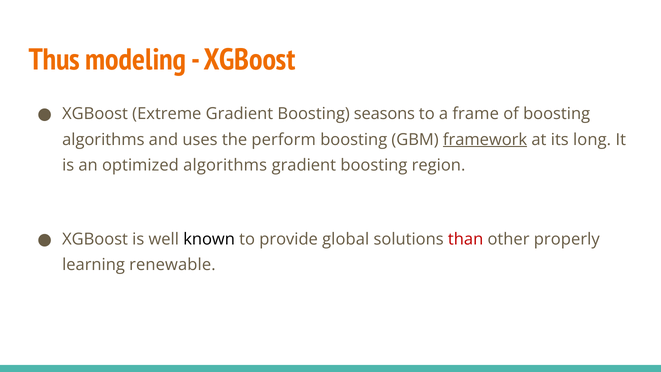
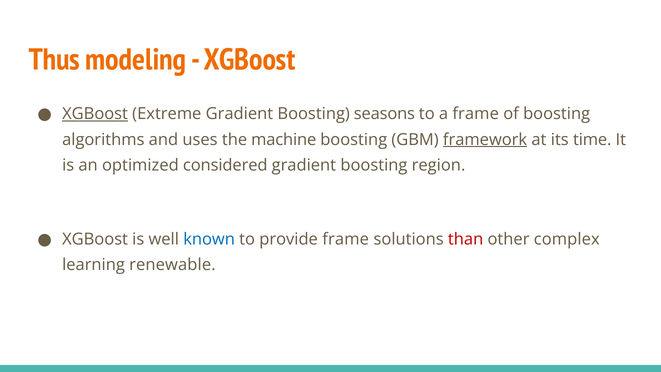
XGBoost at (95, 114) underline: none -> present
perform: perform -> machine
long: long -> time
optimized algorithms: algorithms -> considered
known colour: black -> blue
provide global: global -> frame
properly: properly -> complex
